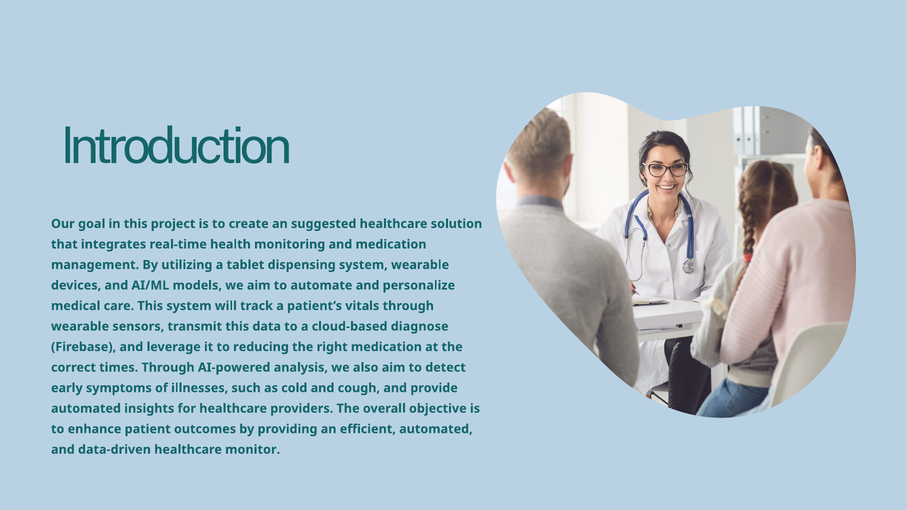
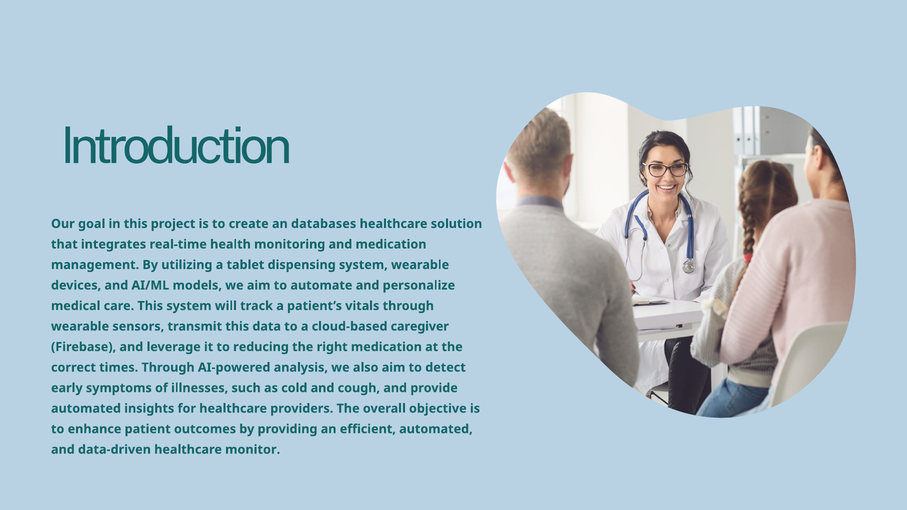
suggested: suggested -> databases
diagnose: diagnose -> caregiver
